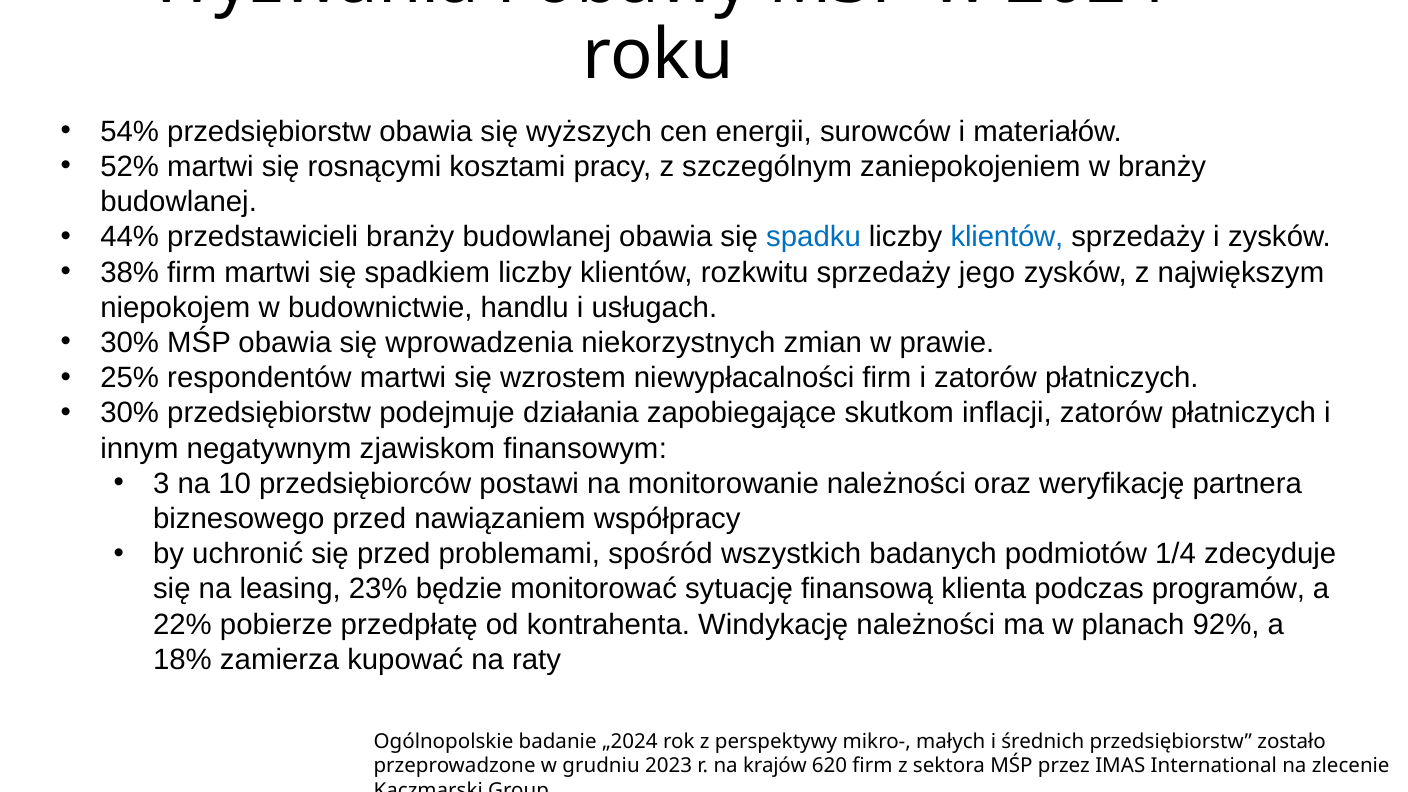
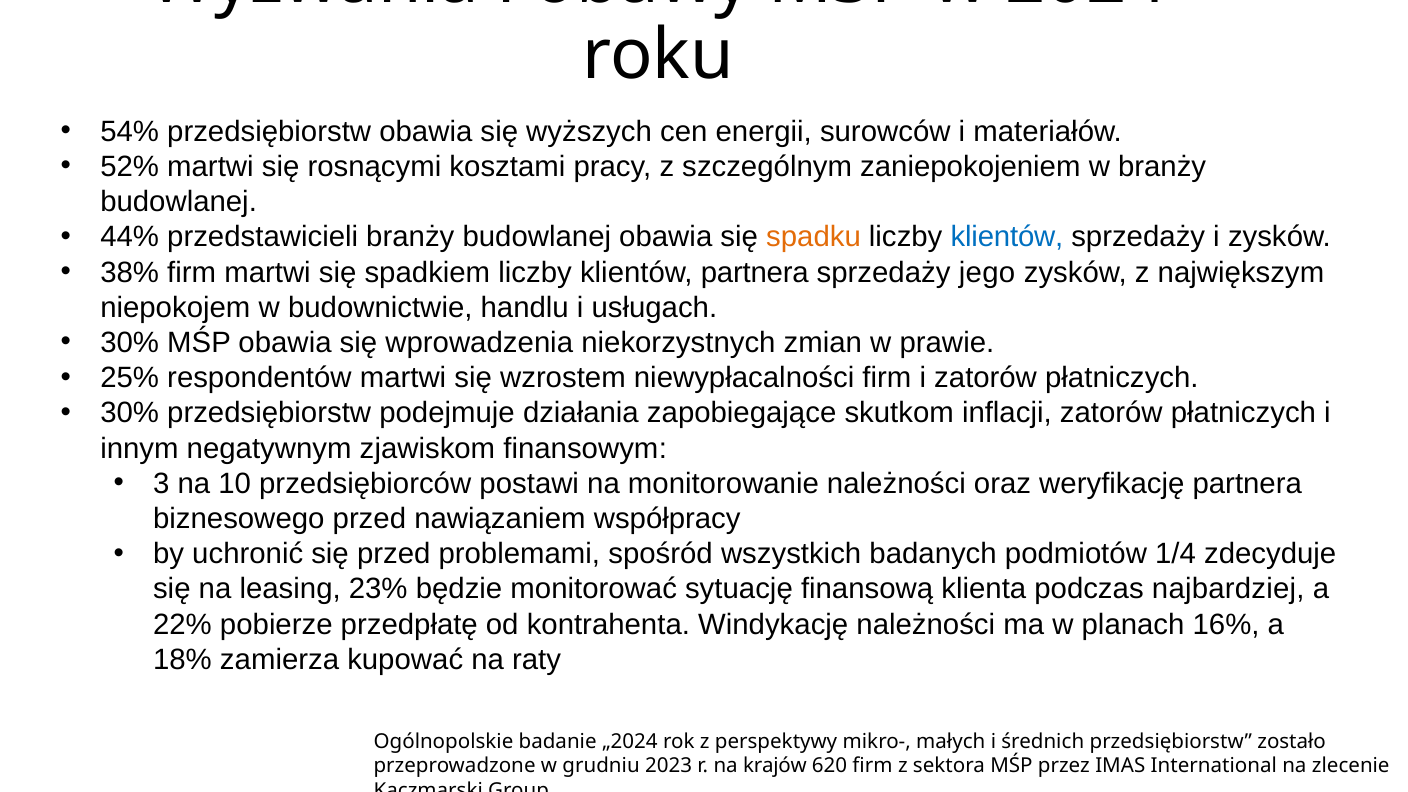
spadku colour: blue -> orange
klientów rozkwitu: rozkwitu -> partnera
programów: programów -> najbardziej
92%: 92% -> 16%
